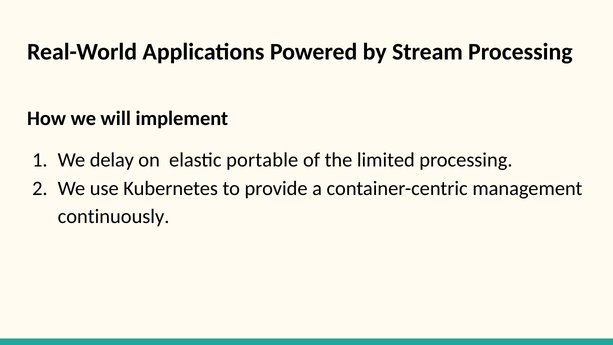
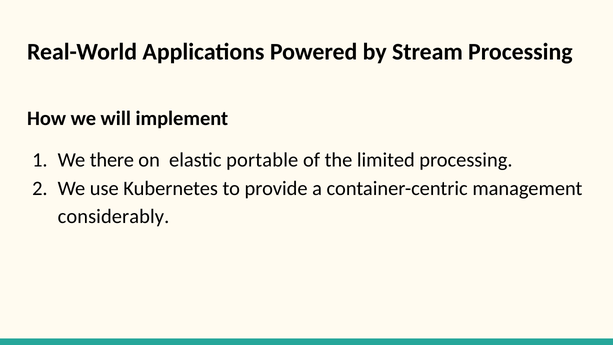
delay: delay -> there
continuously: continuously -> considerably
